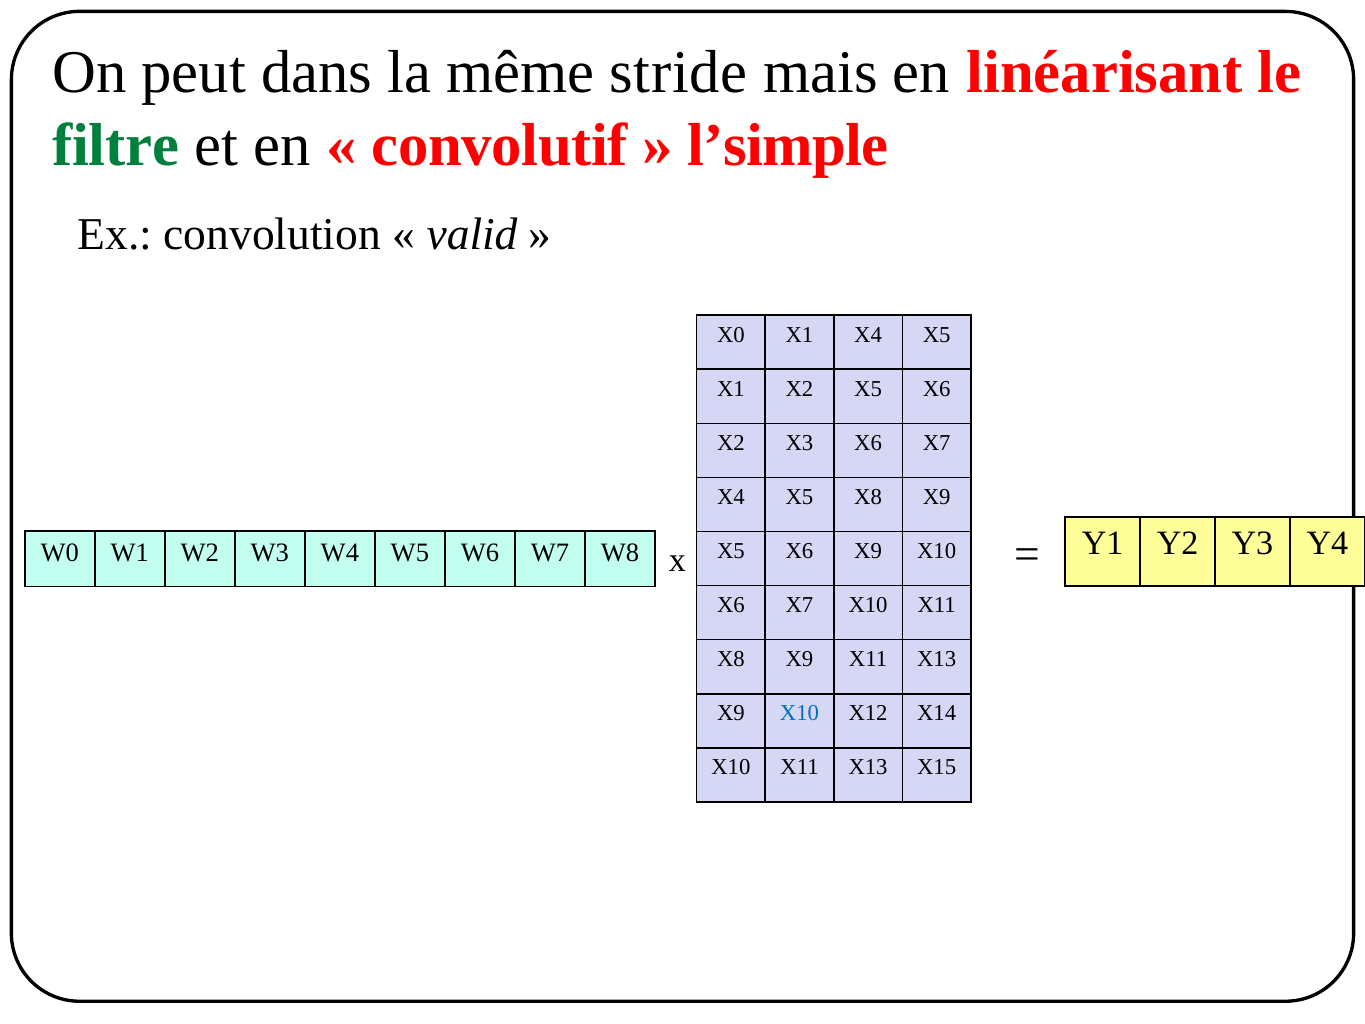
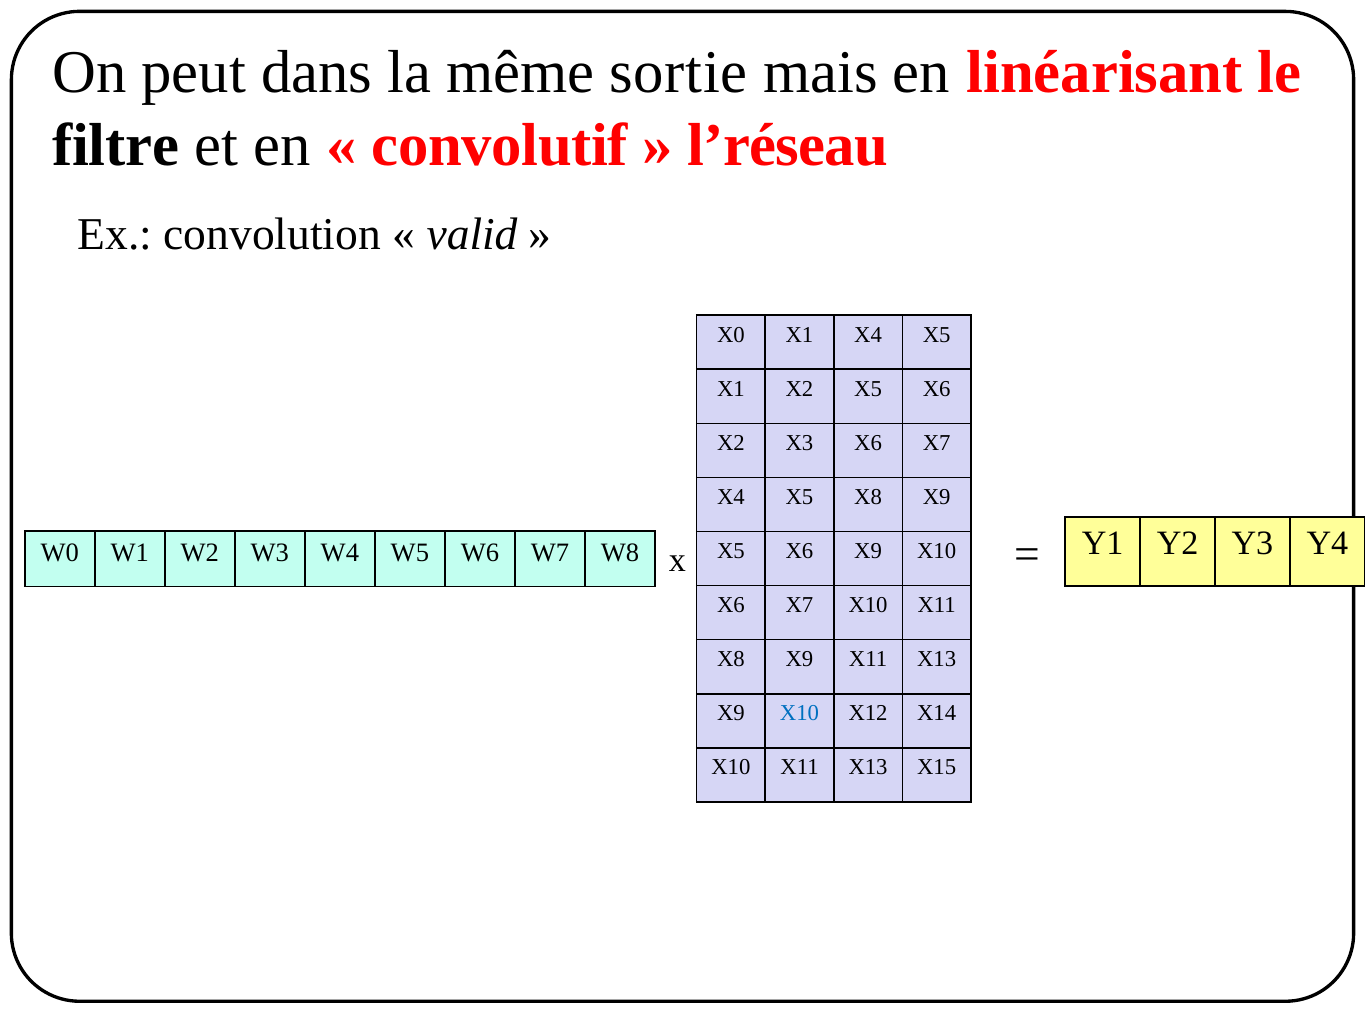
stride: stride -> sortie
filtre colour: green -> black
l’simple: l’simple -> l’réseau
